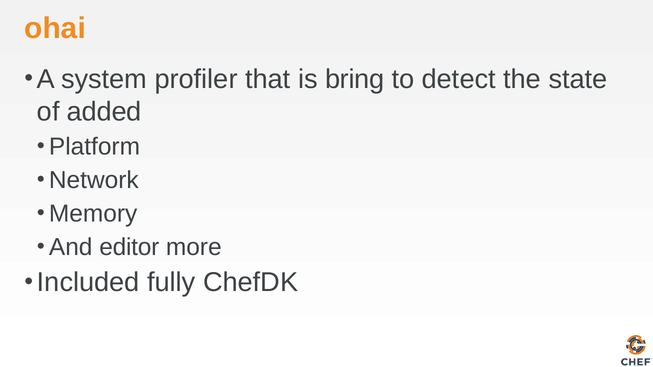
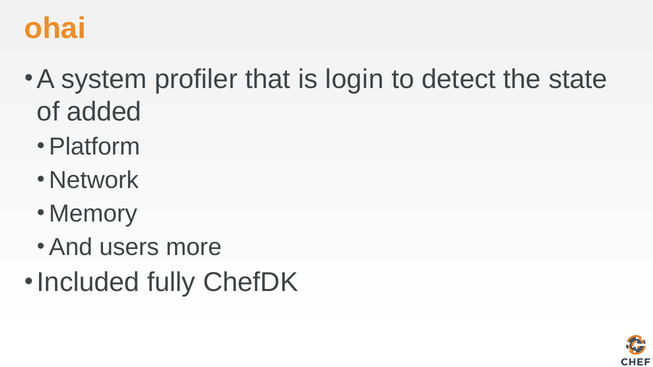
bring: bring -> login
editor: editor -> users
